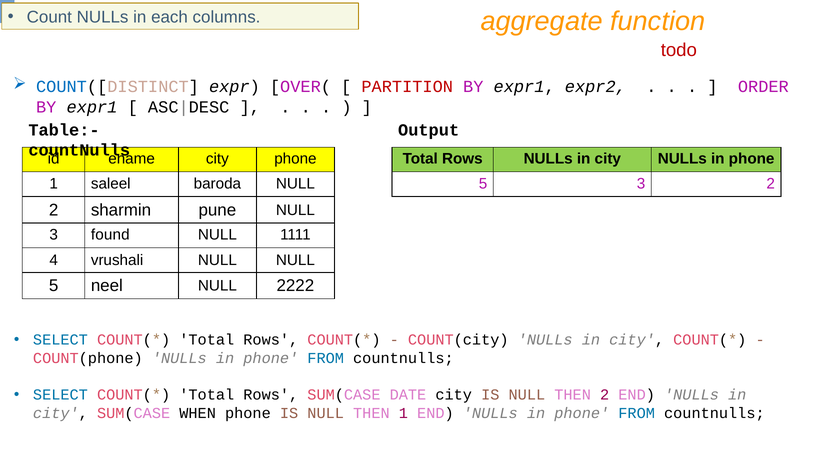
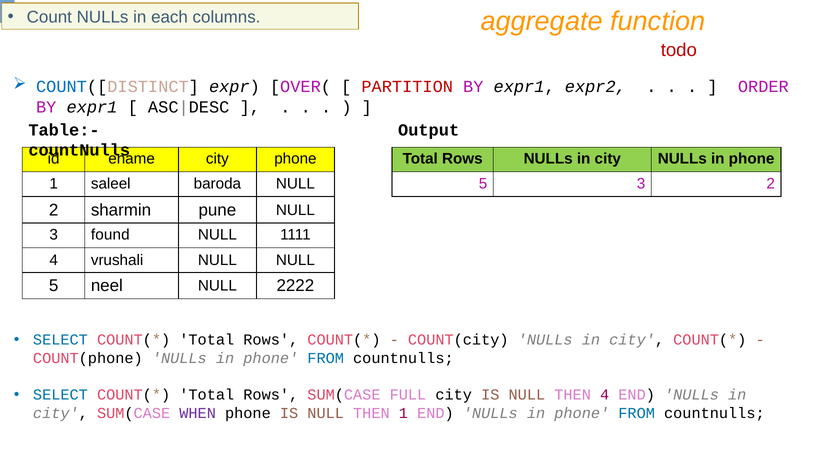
DATE: DATE -> FULL
THEN 2: 2 -> 4
WHEN colour: black -> purple
